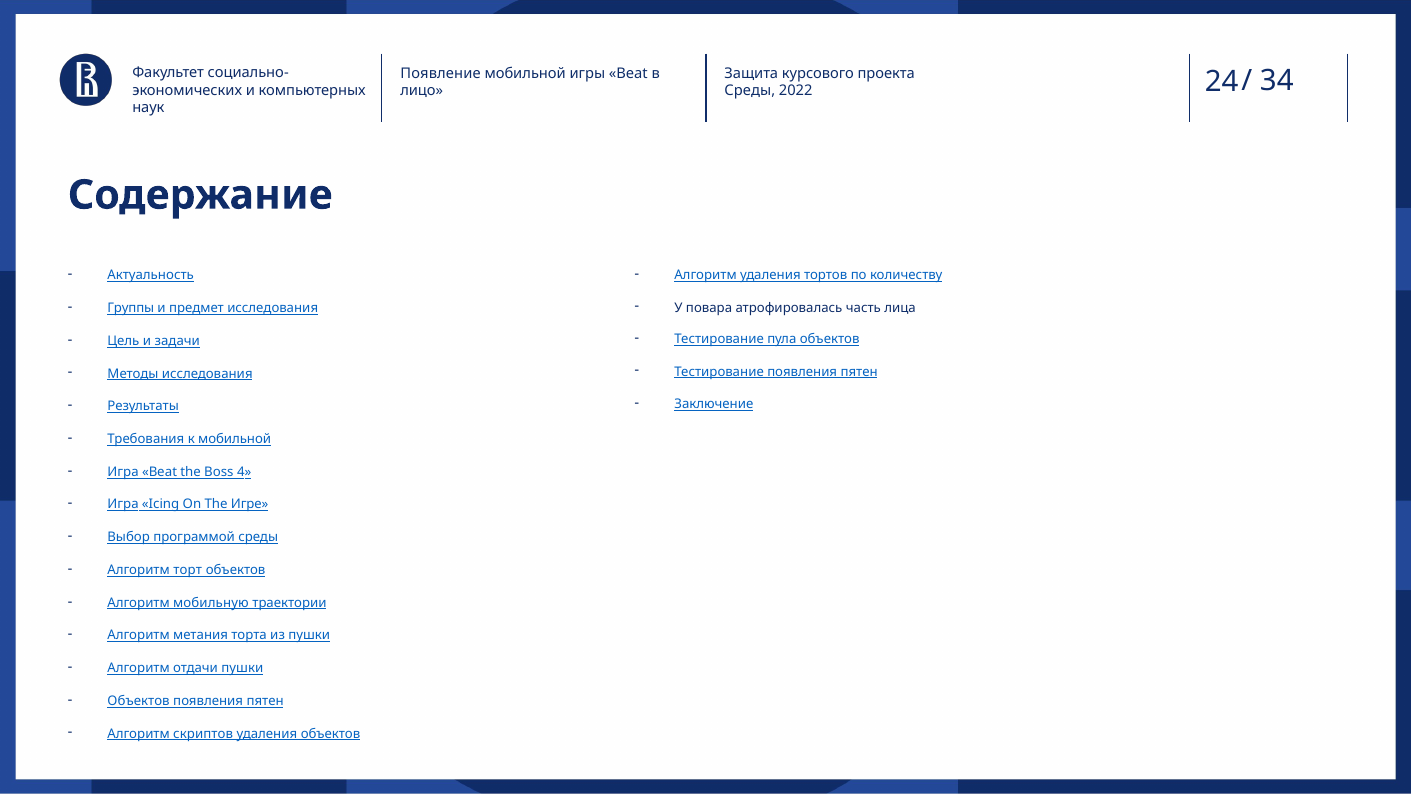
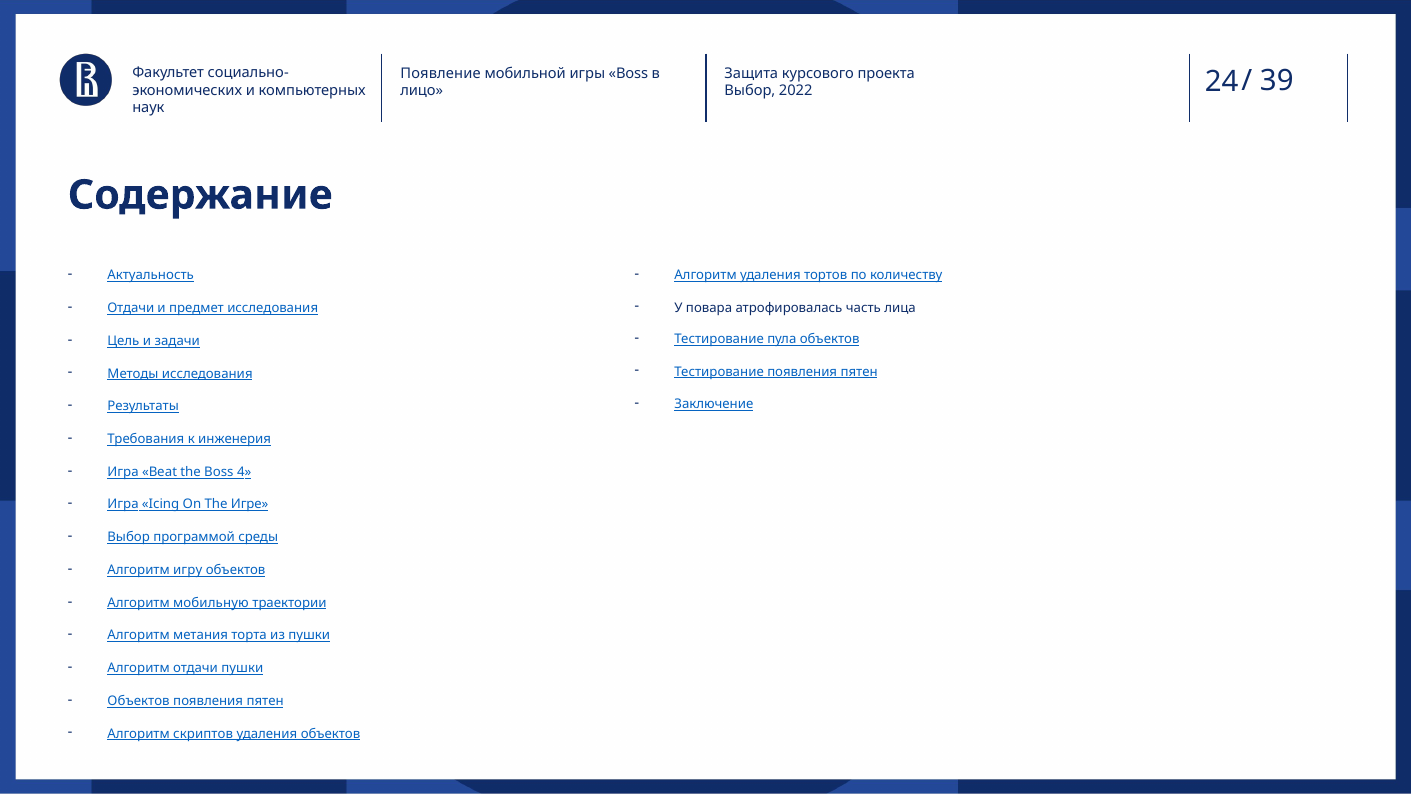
игры Beat: Beat -> Boss
Среды at (750, 91): Среды -> Выбор
34: 34 -> 39
Группы at (131, 308): Группы -> Отдачи
к мобильной: мобильной -> инженерия
торт: торт -> игру
